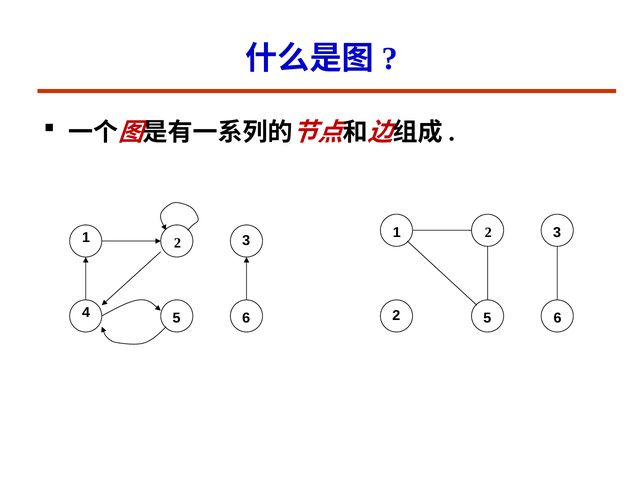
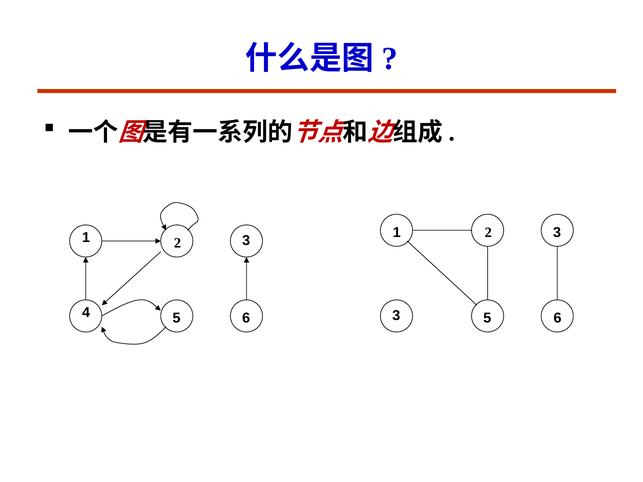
4 2: 2 -> 3
